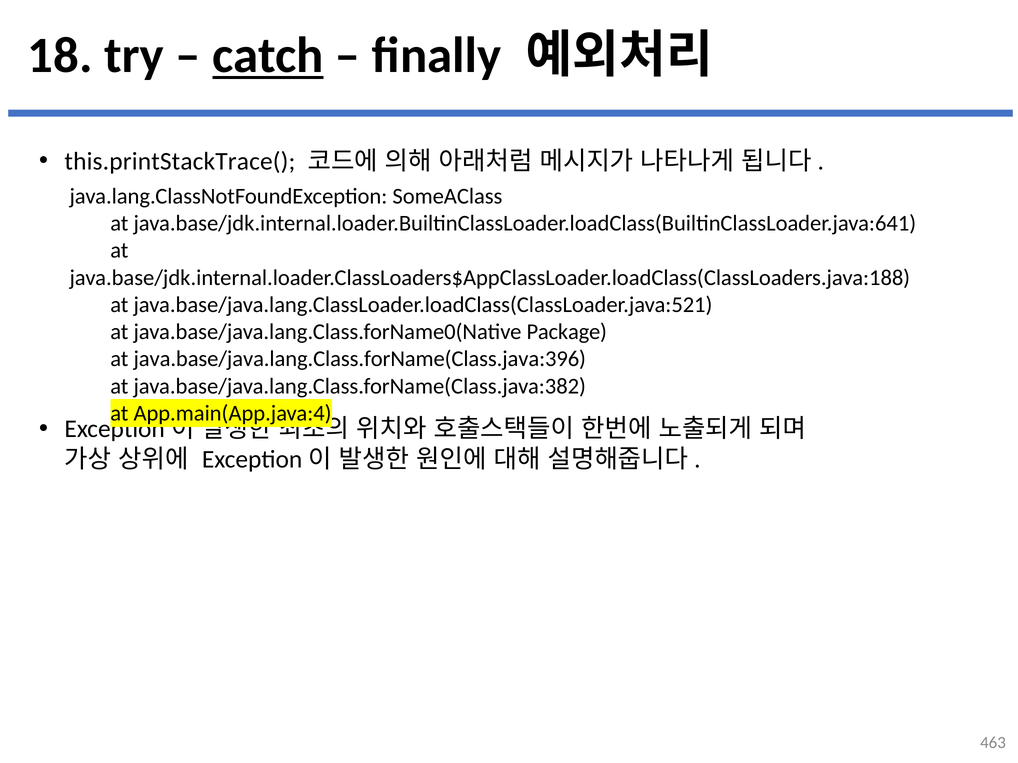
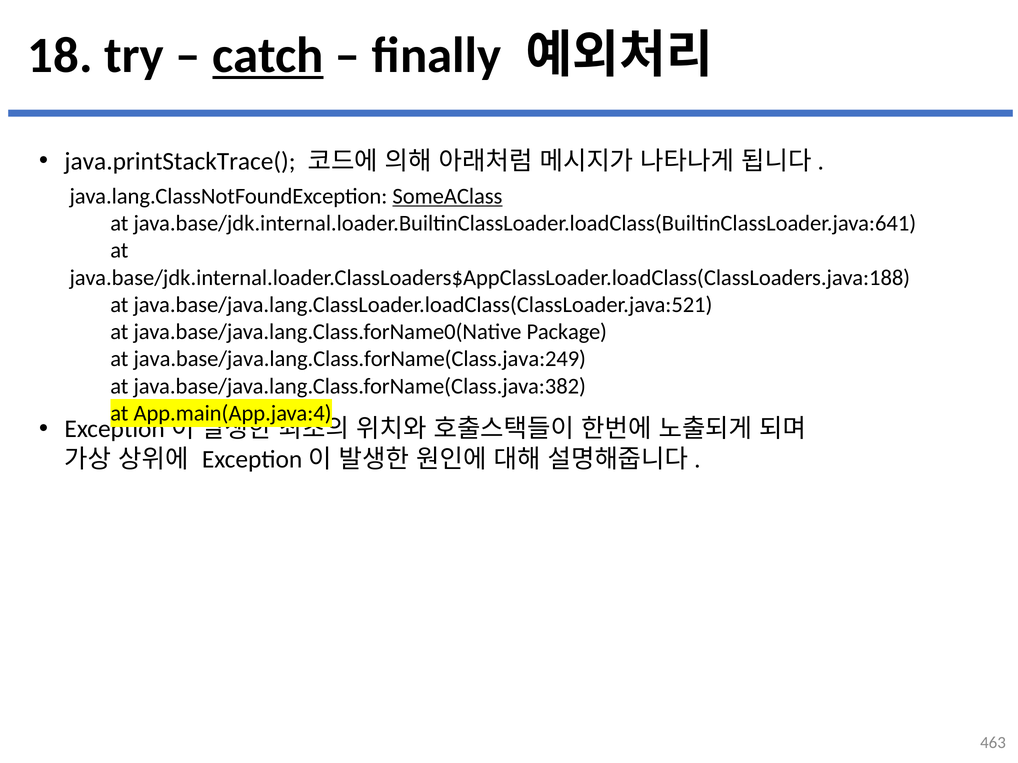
this.printStackTrace(: this.printStackTrace( -> java.printStackTrace(
SomeAClass underline: none -> present
java.base/java.lang.Class.forName(Class.java:396: java.base/java.lang.Class.forName(Class.java:396 -> java.base/java.lang.Class.forName(Class.java:249
